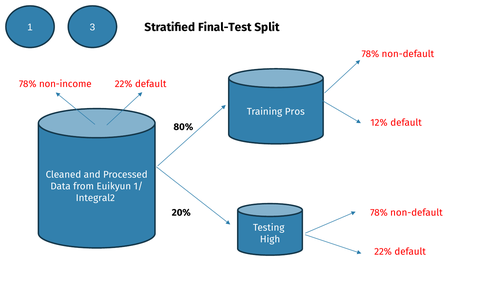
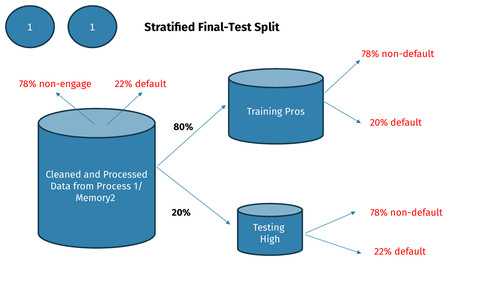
1 3: 3 -> 1
non-income: non-income -> non-engage
12% at (379, 122): 12% -> 20%
Euikyun: Euikyun -> Process
Integral2: Integral2 -> Memory2
